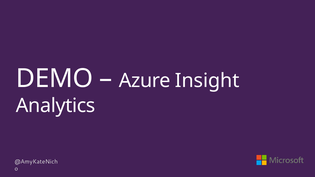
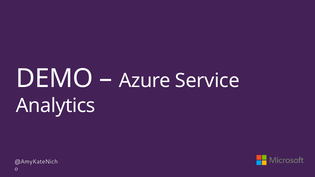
Insight: Insight -> Service
